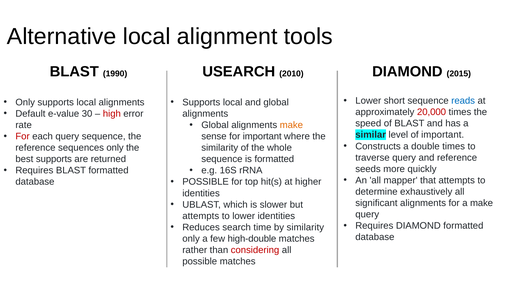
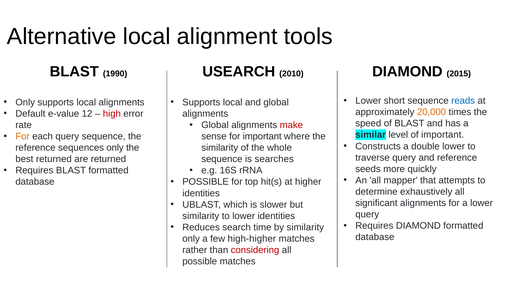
20,000 colour: red -> orange
30: 30 -> 12
make at (291, 125) colour: orange -> red
For at (23, 137) colour: red -> orange
double times: times -> lower
best supports: supports -> returned
is formatted: formatted -> searches
a make: make -> lower
attempts at (201, 216): attempts -> similarity
high-double: high-double -> high-higher
